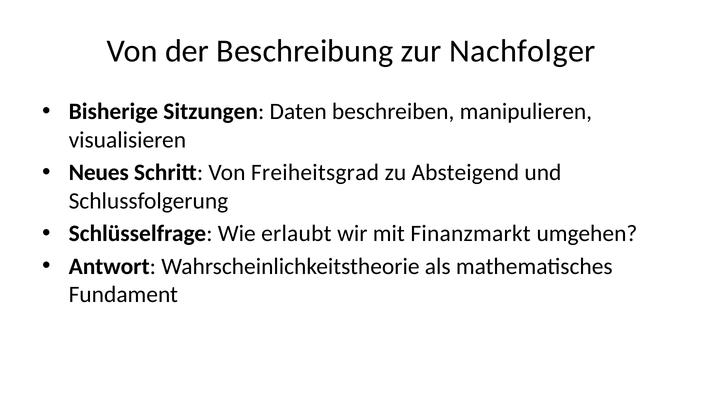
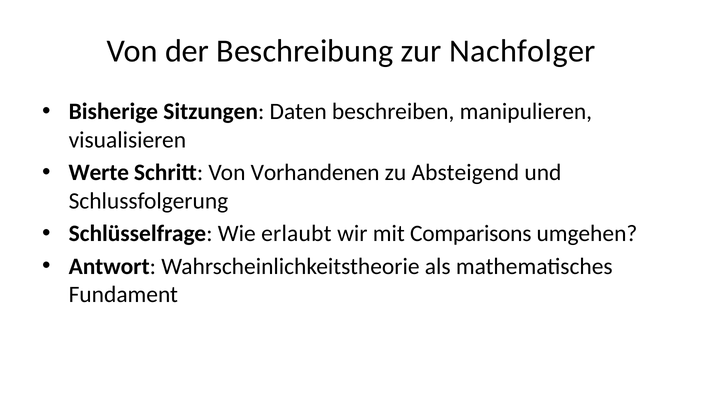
Neues: Neues -> Werte
Freiheitsgrad: Freiheitsgrad -> Vorhandenen
Finanzmarkt: Finanzmarkt -> Comparisons
